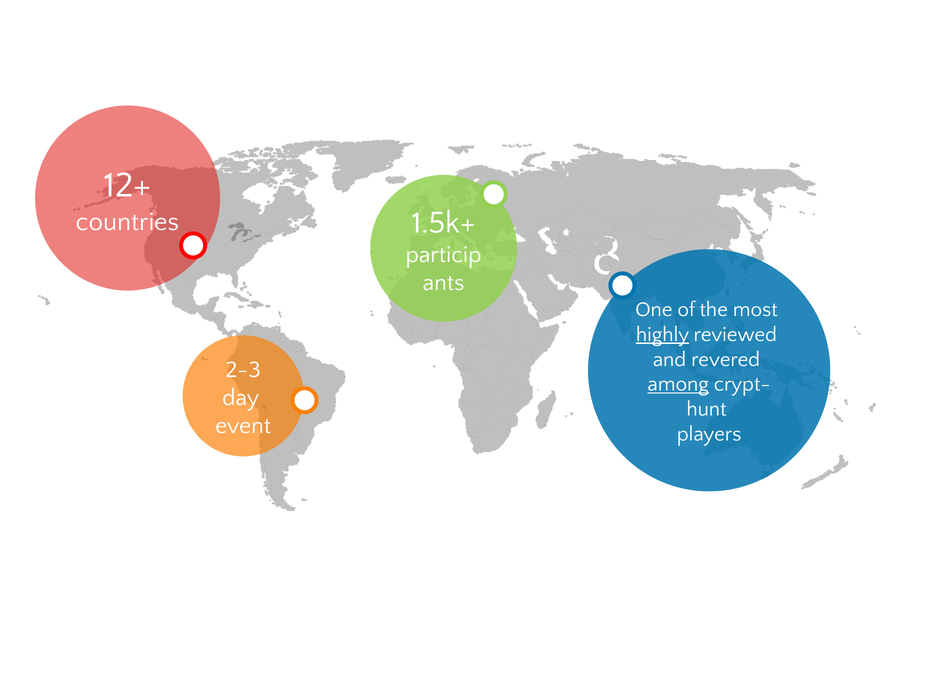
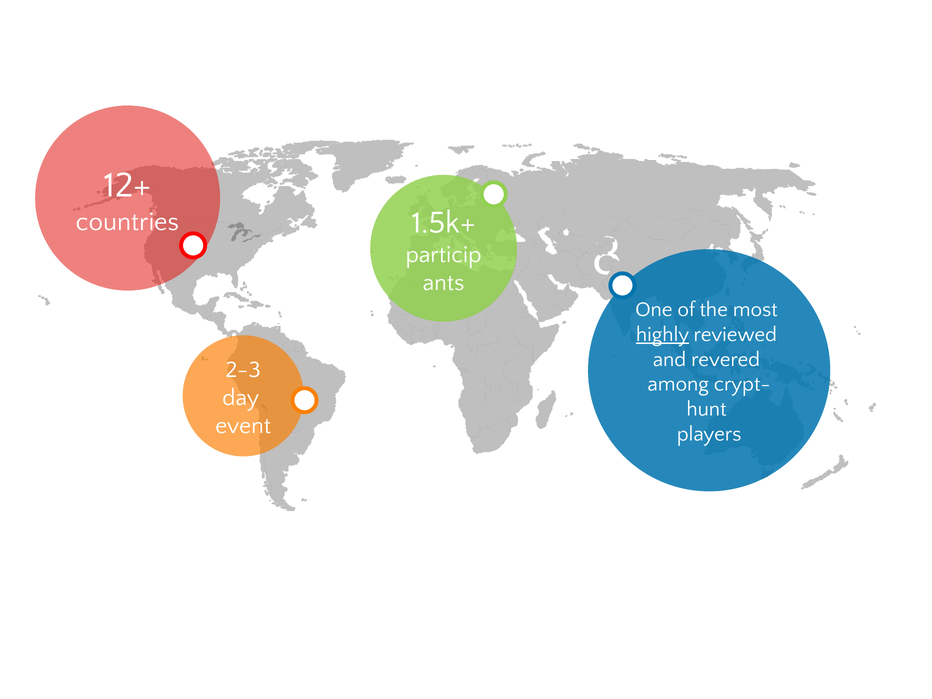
among underline: present -> none
